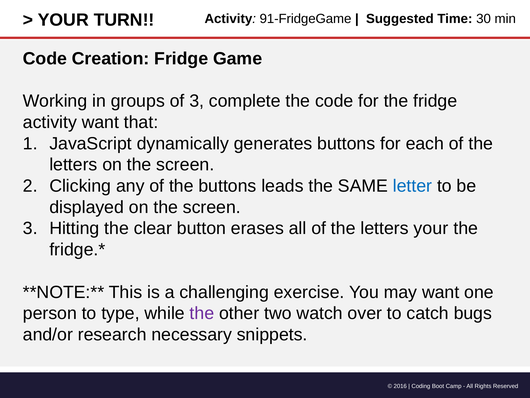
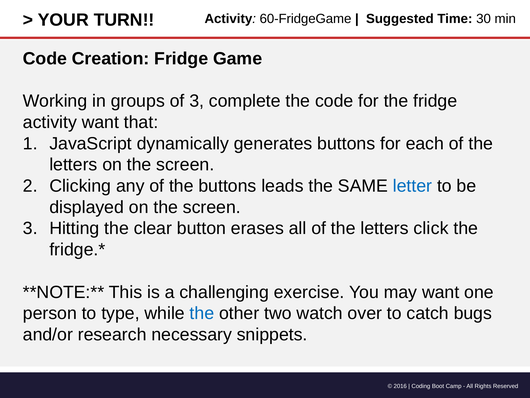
91-FridgeGame: 91-FridgeGame -> 60-FridgeGame
letters your: your -> click
the at (202, 313) colour: purple -> blue
